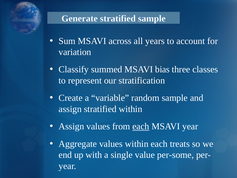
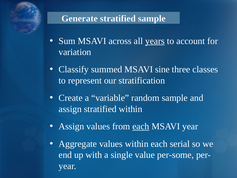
years underline: none -> present
bias: bias -> sine
treats: treats -> serial
